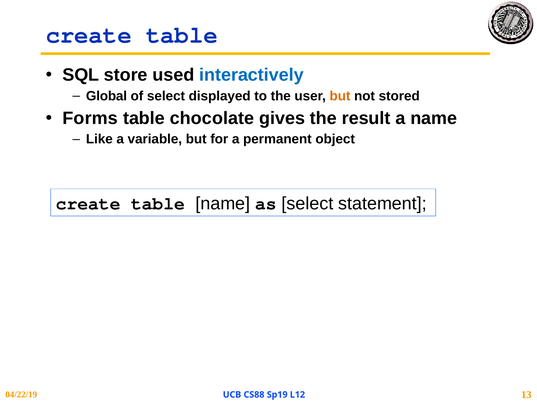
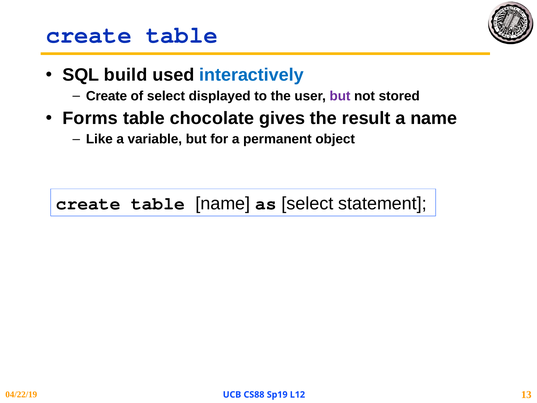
store: store -> build
Global at (106, 96): Global -> Create
but at (340, 96) colour: orange -> purple
